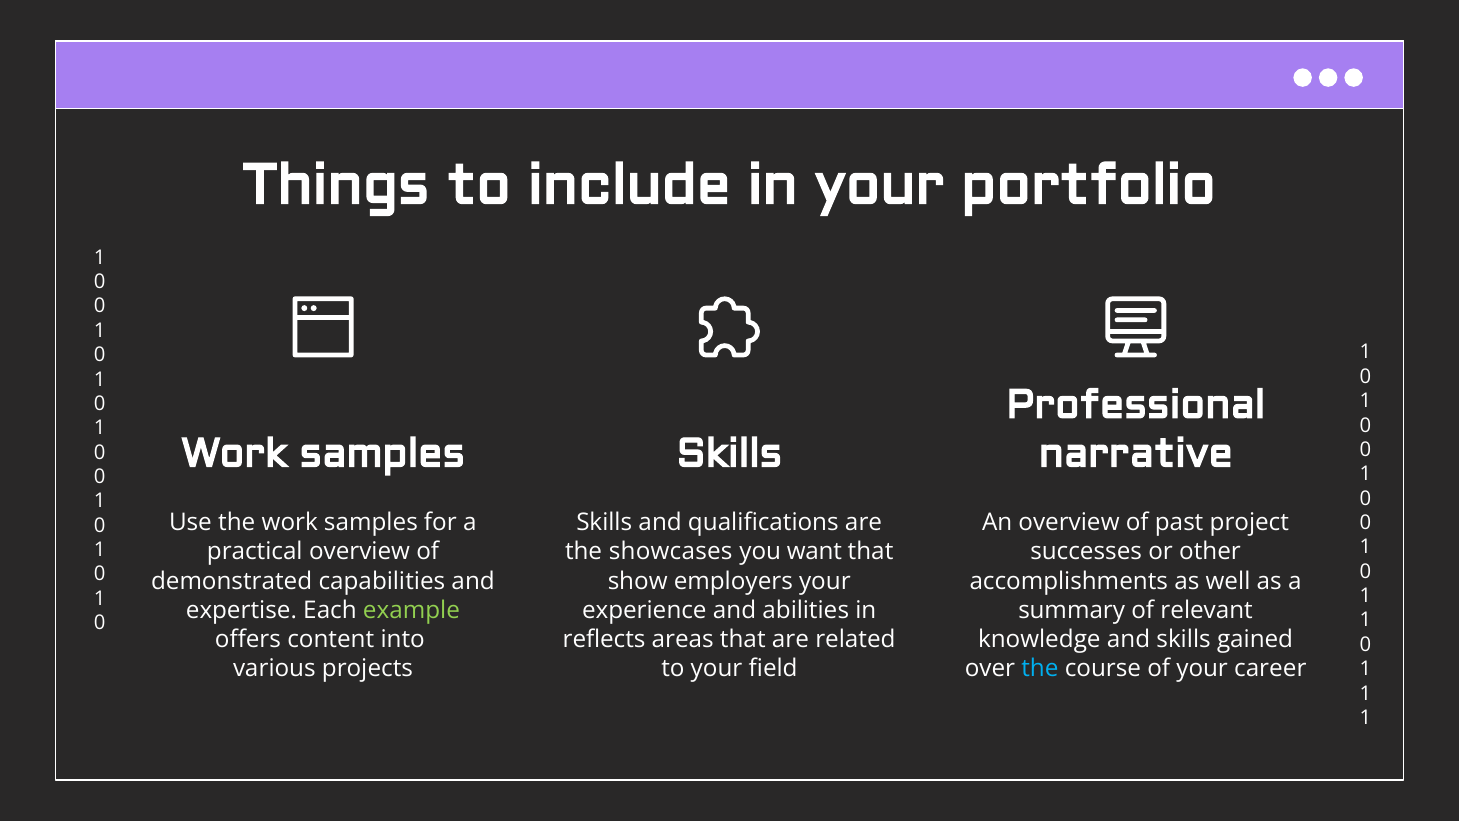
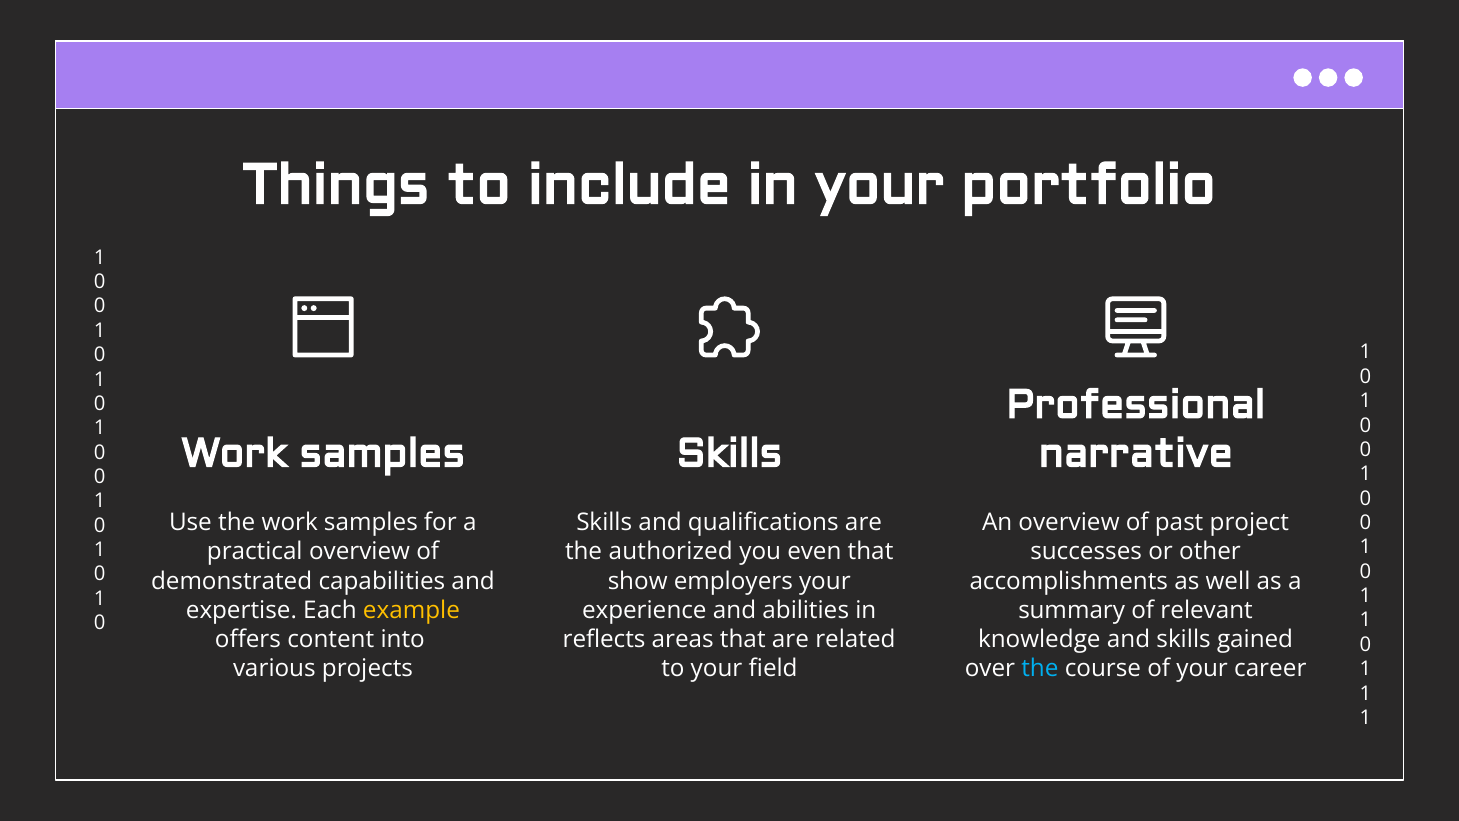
showcases: showcases -> authorized
want: want -> even
example colour: light green -> yellow
